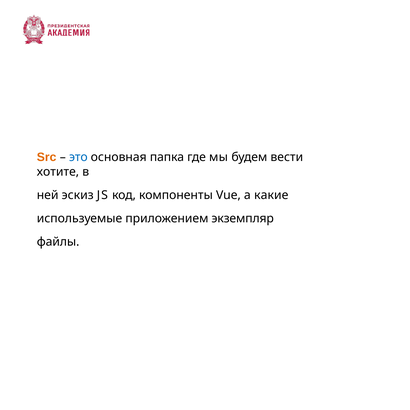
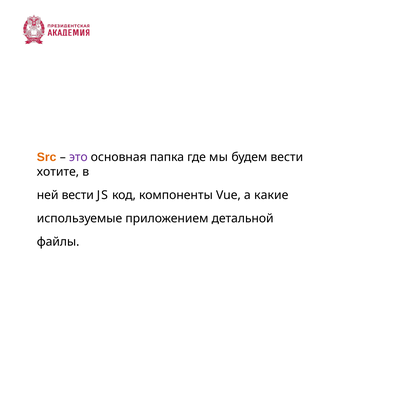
это colour: blue -> purple
ней эскиз: эскиз -> вести
экземпляр: экземпляр -> детальной
